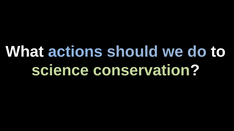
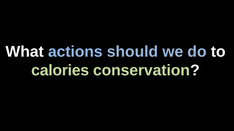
science: science -> calories
